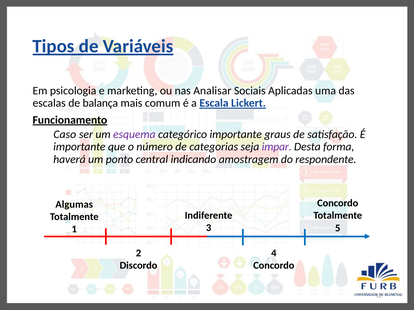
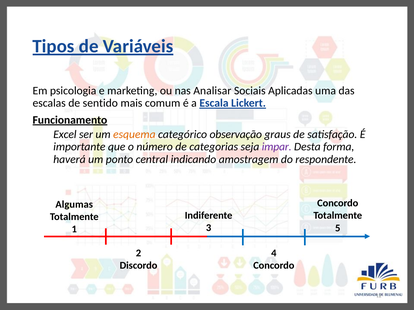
balança: balança -> sentido
Caso: Caso -> Excel
esquema colour: purple -> orange
categórico importante: importante -> observação
